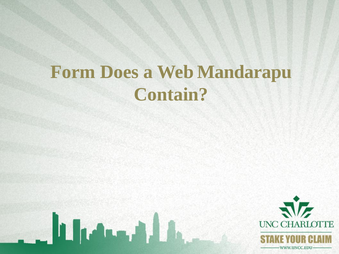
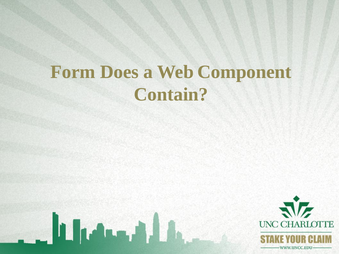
Mandarapu: Mandarapu -> Component
